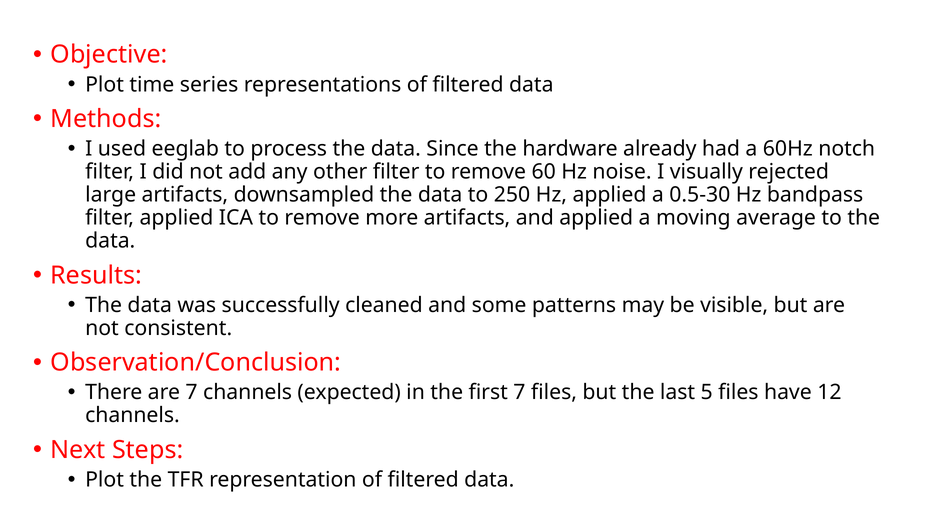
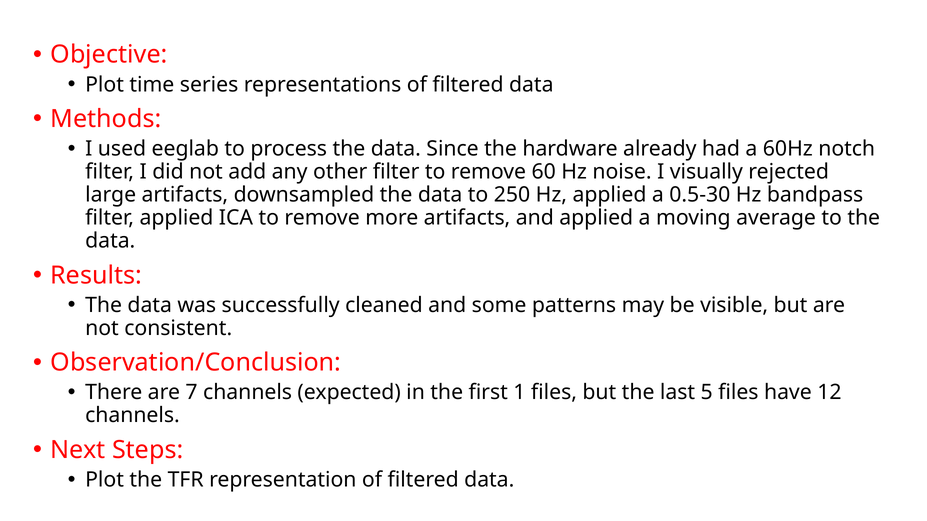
first 7: 7 -> 1
